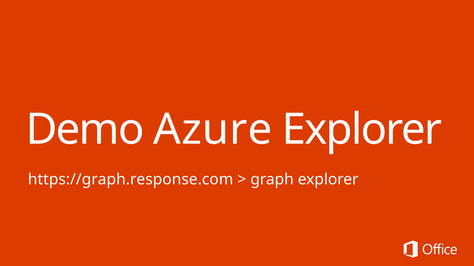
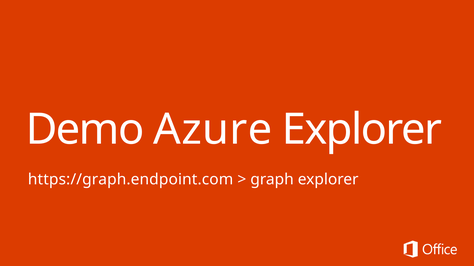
https://graph.response.com: https://graph.response.com -> https://graph.endpoint.com
